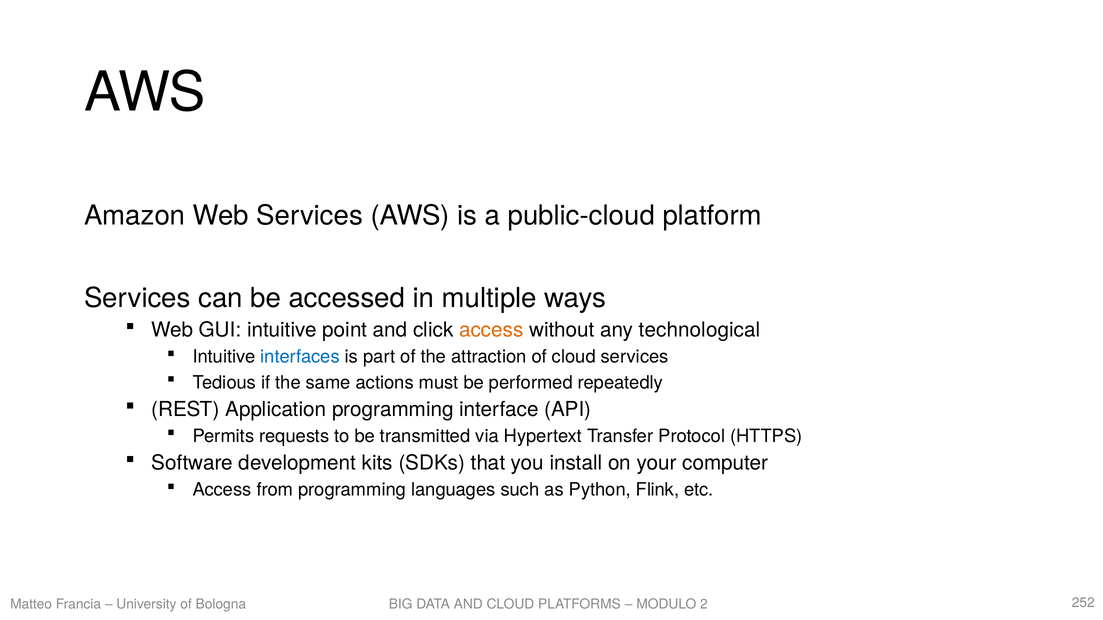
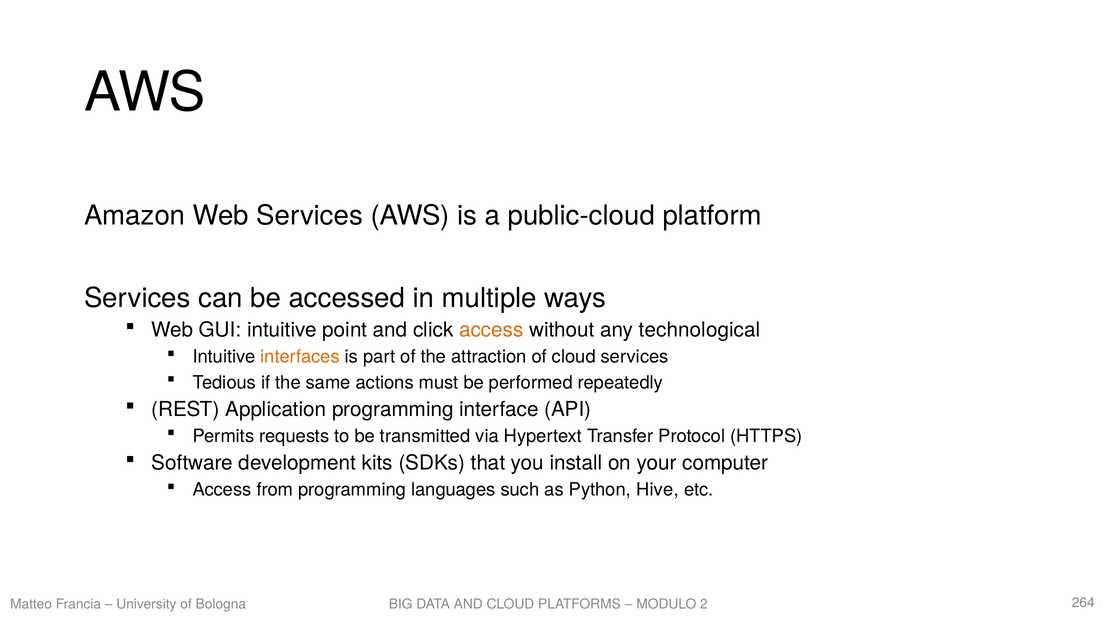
interfaces colour: blue -> orange
Flink: Flink -> Hive
252: 252 -> 264
